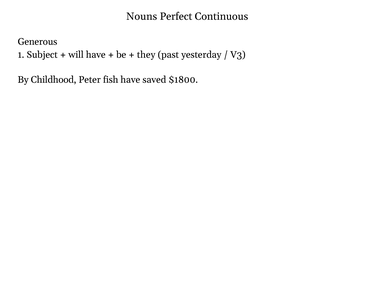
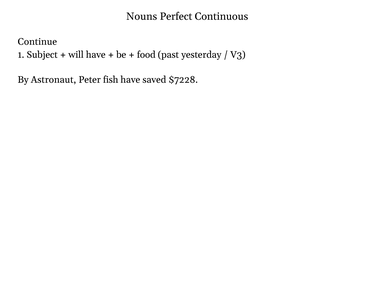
Generous: Generous -> Continue
they: they -> food
Childhood: Childhood -> Astronaut
$1800: $1800 -> $7228
